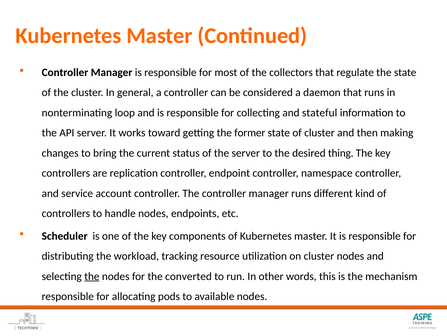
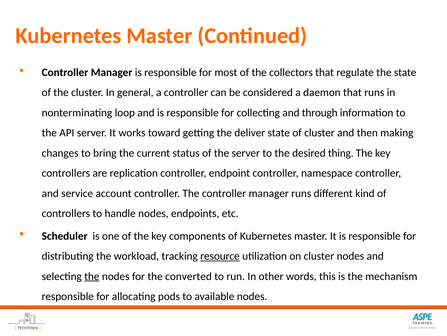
stateful: stateful -> through
former: former -> deliver
resource underline: none -> present
